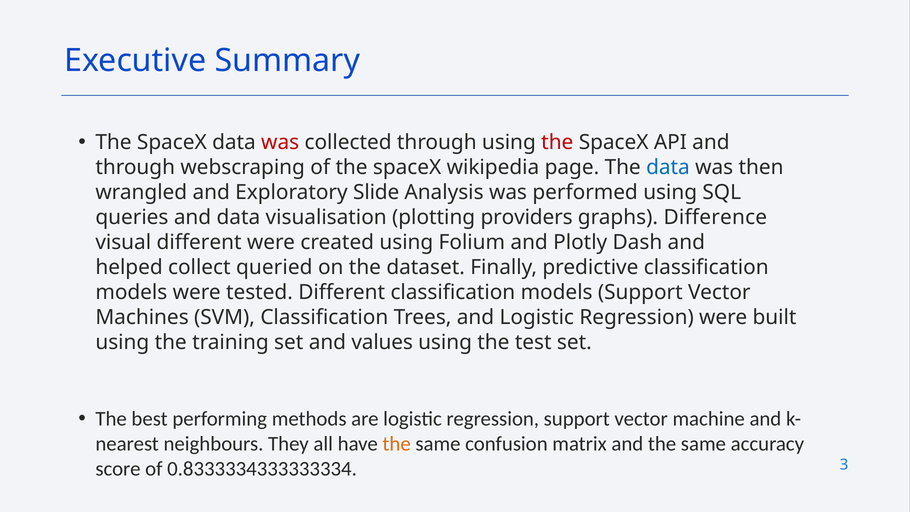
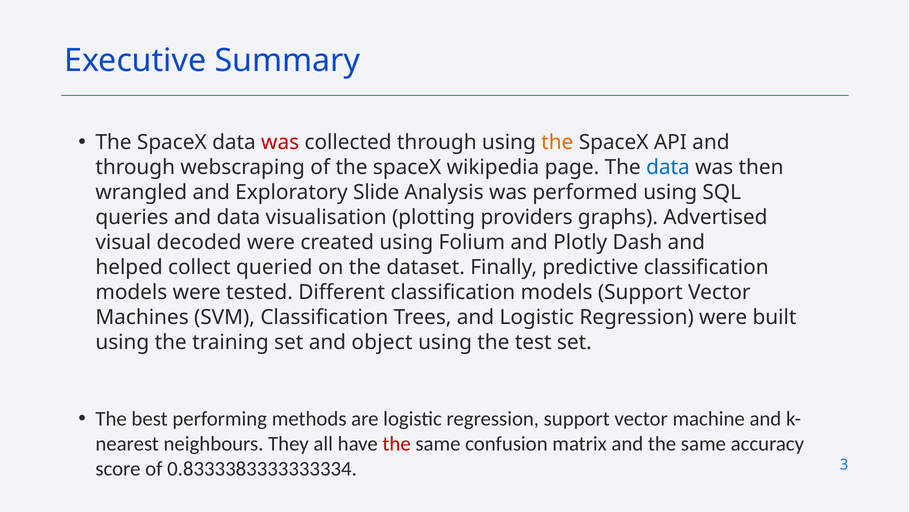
the at (557, 143) colour: red -> orange
Difference: Difference -> Advertised
visual different: different -> decoded
values: values -> object
the at (397, 444) colour: orange -> red
0.8333334333333334: 0.8333334333333334 -> 0.8333383333333334
